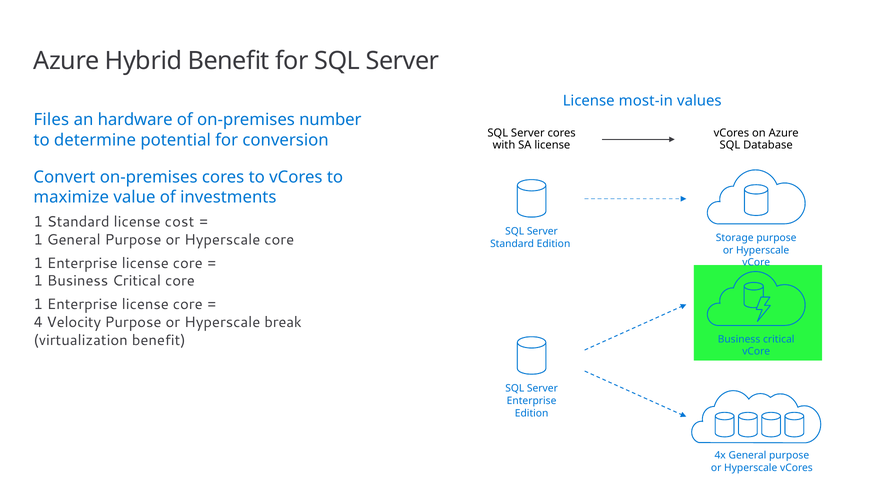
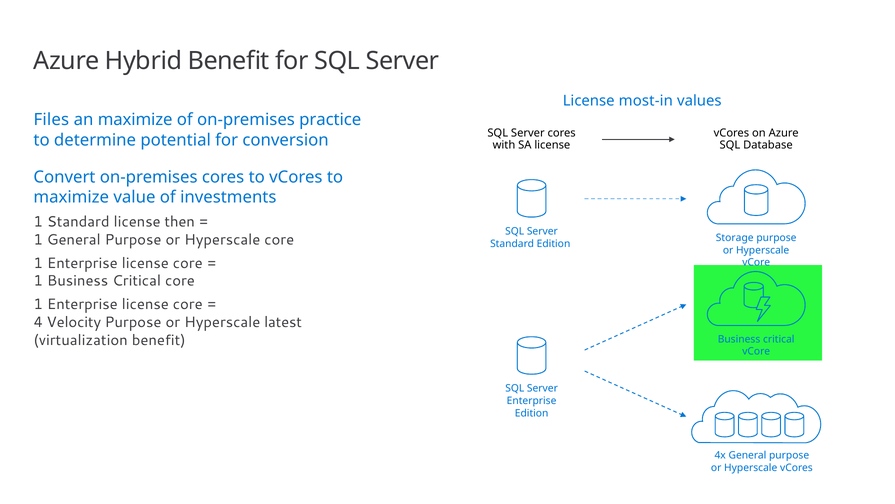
an hardware: hardware -> maximize
number: number -> practice
cost: cost -> then
break: break -> latest
